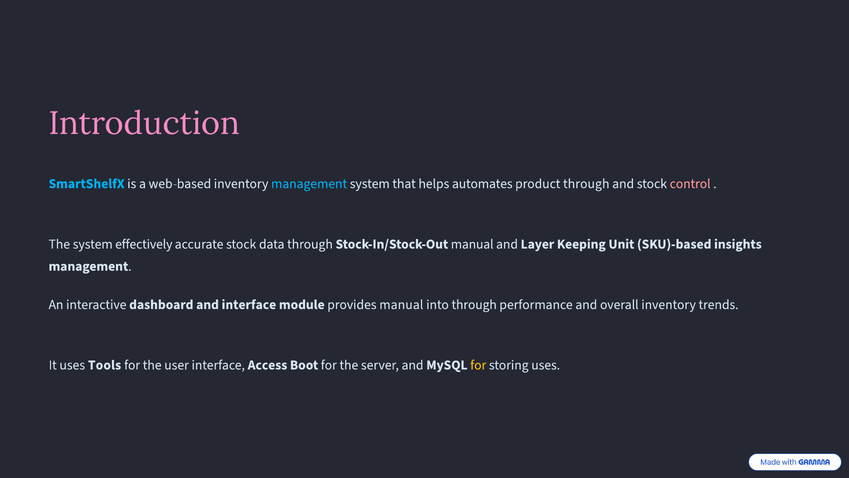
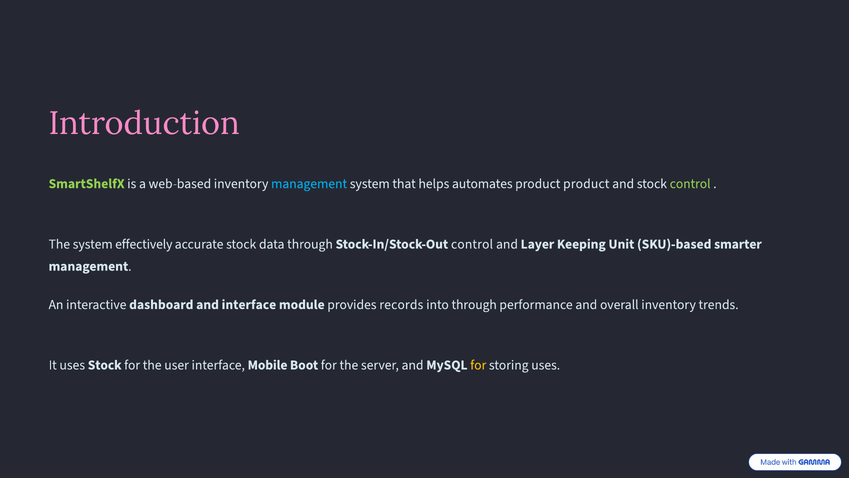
SmartShelfX colour: light blue -> light green
product through: through -> product
control at (690, 183) colour: pink -> light green
Stock-In/Stock-Out manual: manual -> control
insights: insights -> smarter
provides manual: manual -> records
uses Tools: Tools -> Stock
Access: Access -> Mobile
